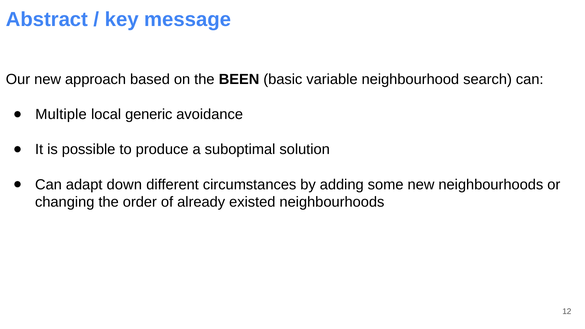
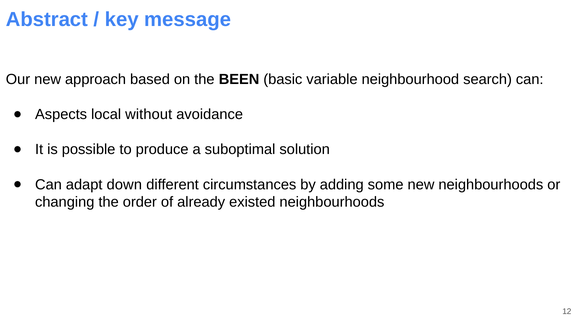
Multiple: Multiple -> Aspects
generic: generic -> without
